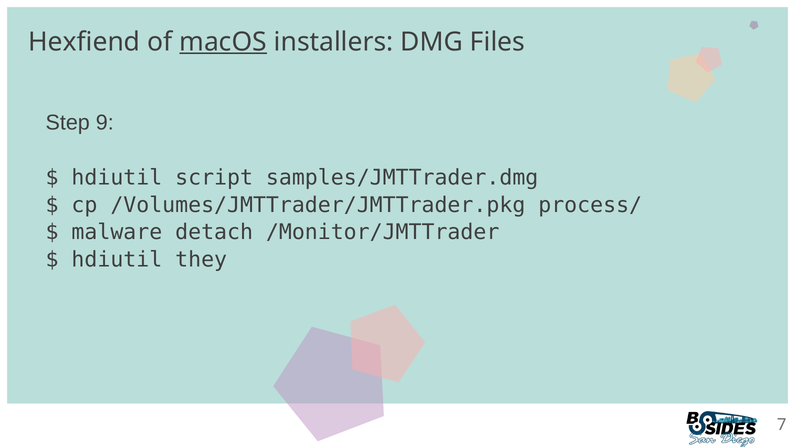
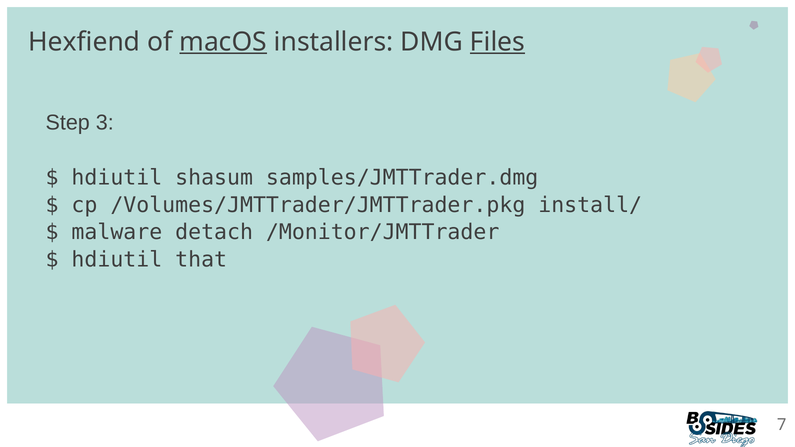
Files underline: none -> present
9: 9 -> 3
script: script -> shasum
process/: process/ -> install/
they: they -> that
